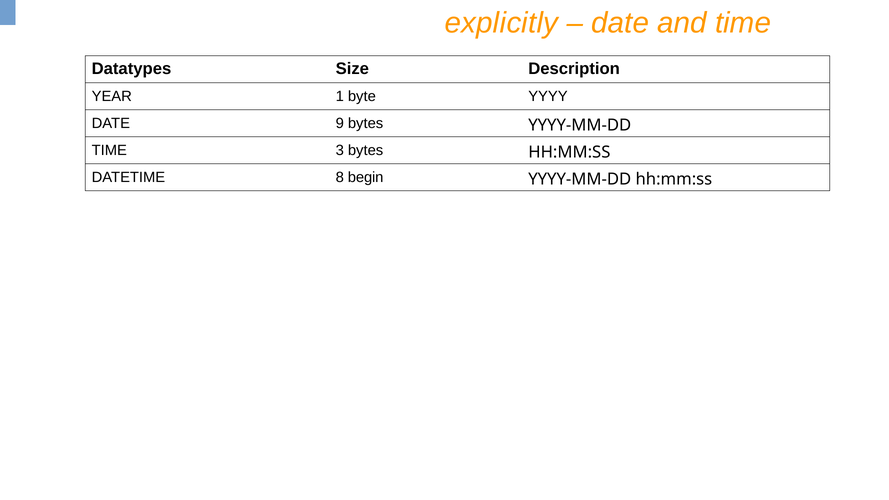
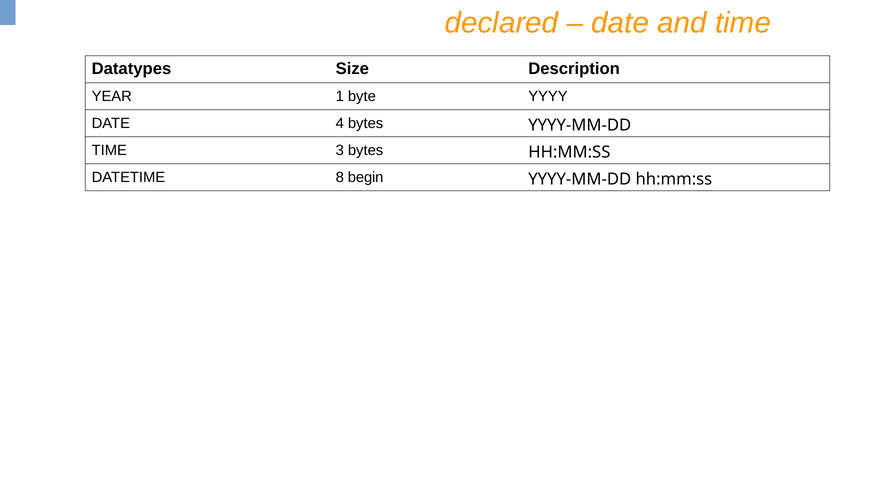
explicitly: explicitly -> declared
9: 9 -> 4
